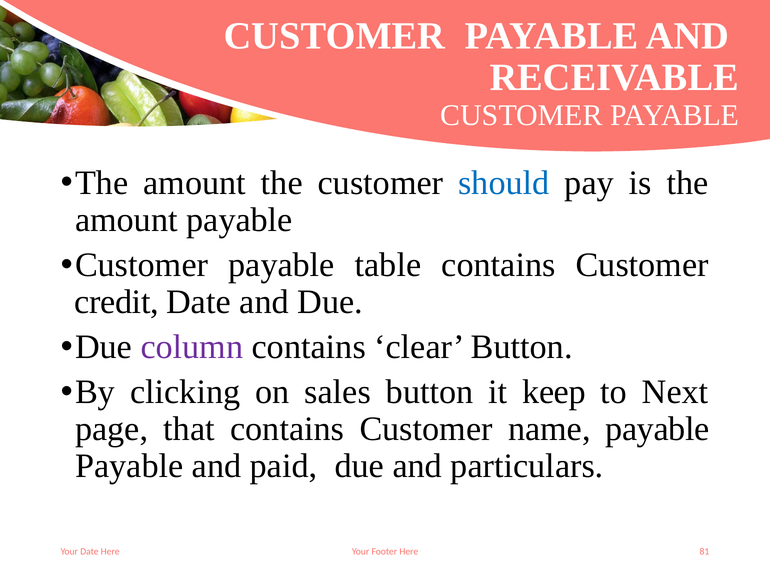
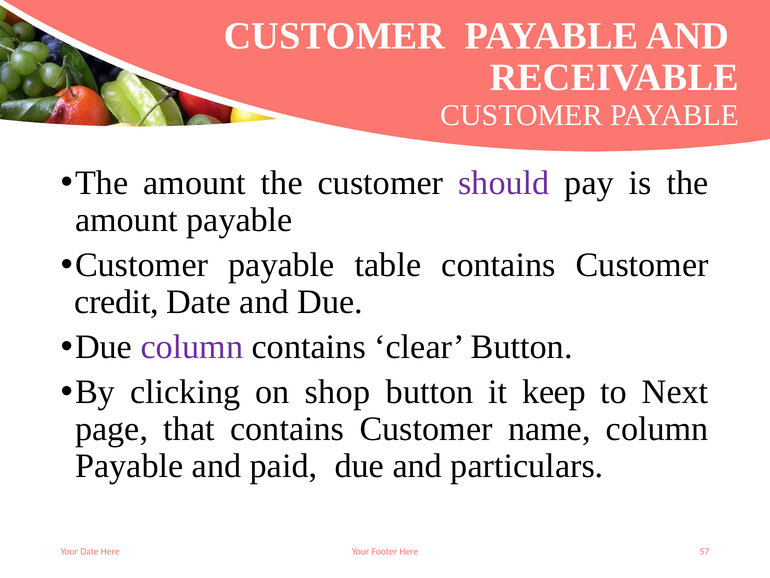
should colour: blue -> purple
sales: sales -> shop
name payable: payable -> column
81: 81 -> 57
